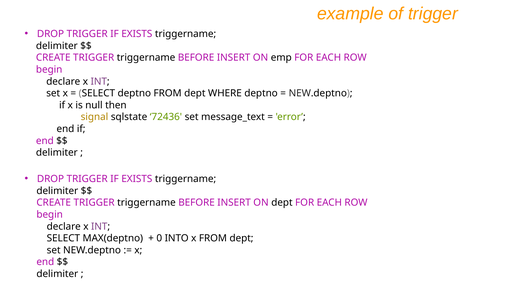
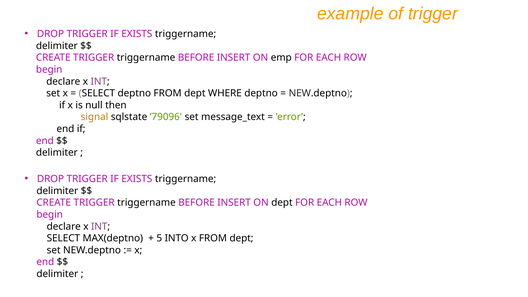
72436: 72436 -> 79096
0: 0 -> 5
